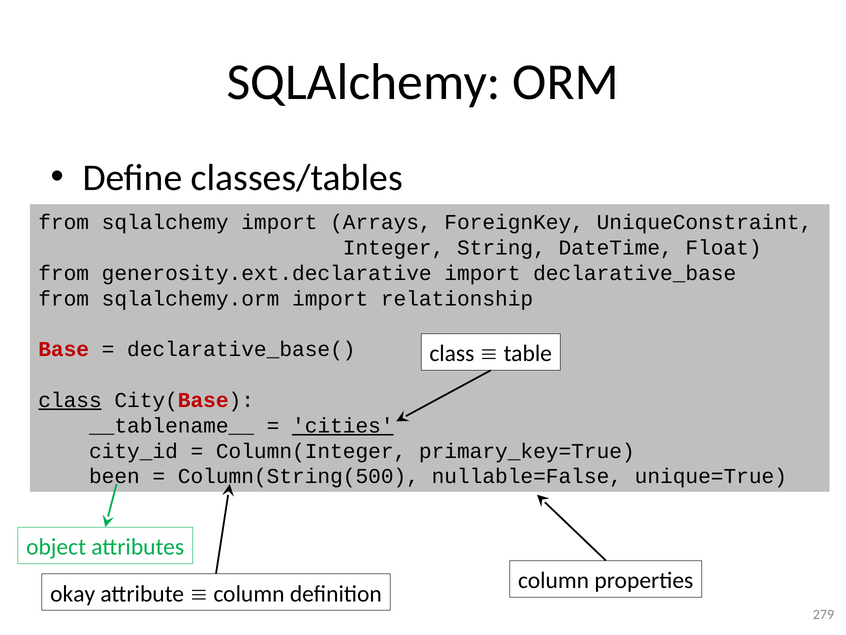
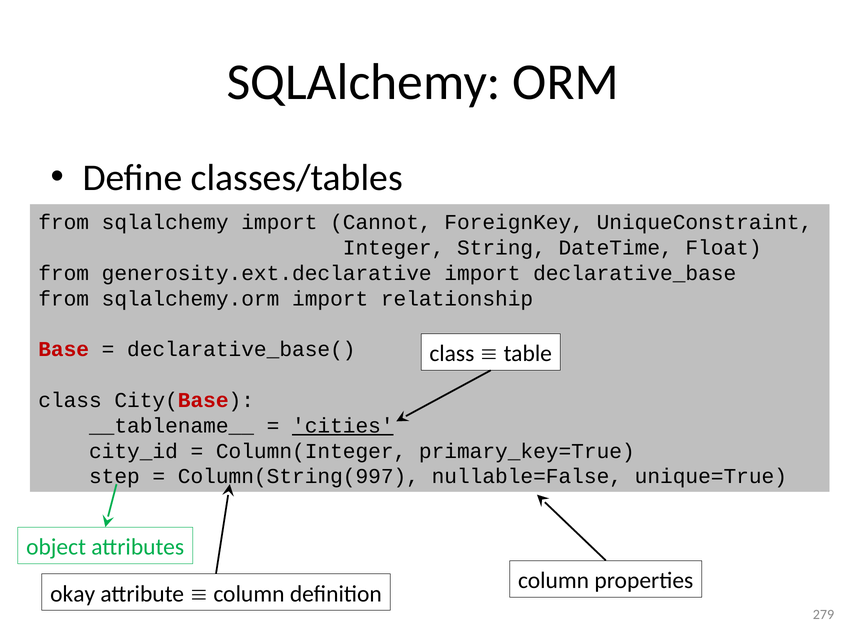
Arrays: Arrays -> Cannot
class at (70, 400) underline: present -> none
been: been -> step
Column(String(500: Column(String(500 -> Column(String(997
